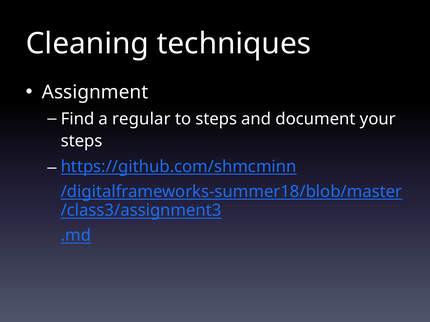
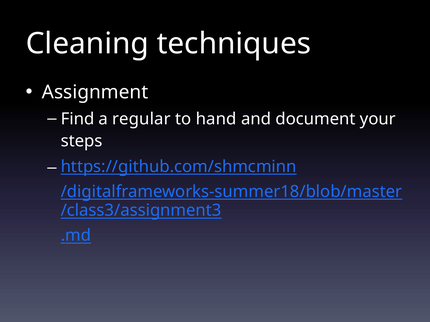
to steps: steps -> hand
